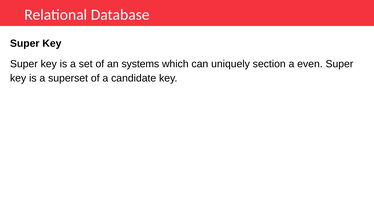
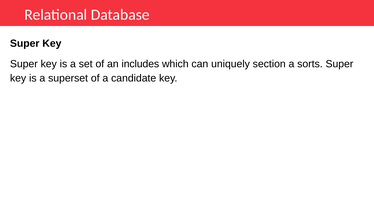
systems: systems -> includes
even: even -> sorts
